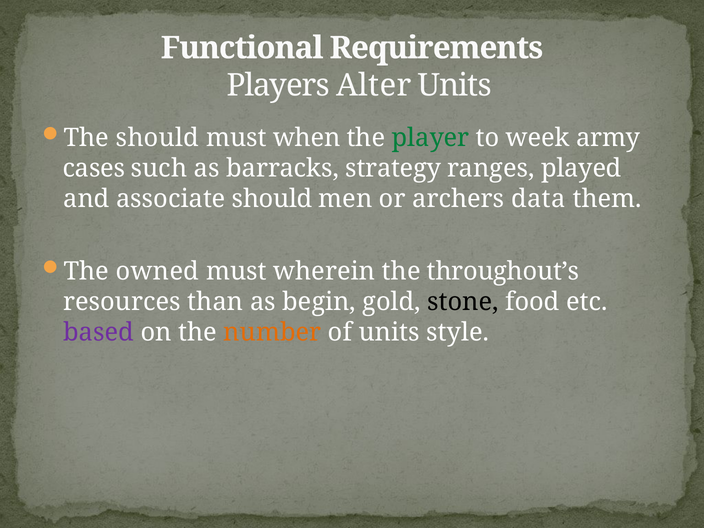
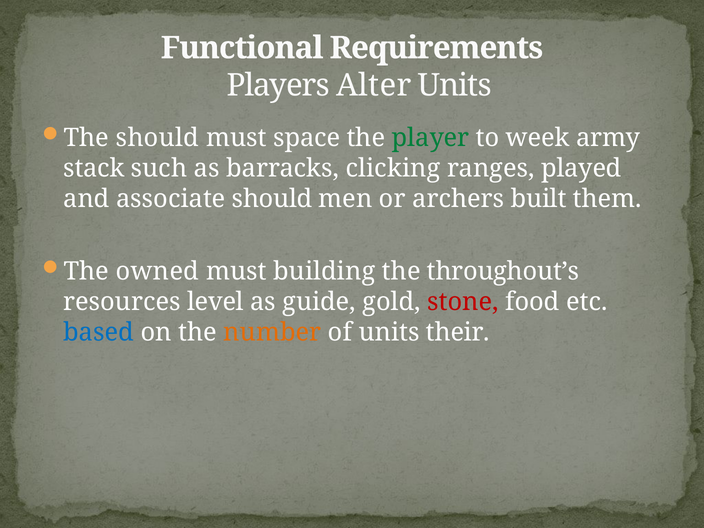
when: when -> space
cases: cases -> stack
strategy: strategy -> clicking
data: data -> built
wherein: wherein -> building
than: than -> level
begin: begin -> guide
stone colour: black -> red
based colour: purple -> blue
style: style -> their
